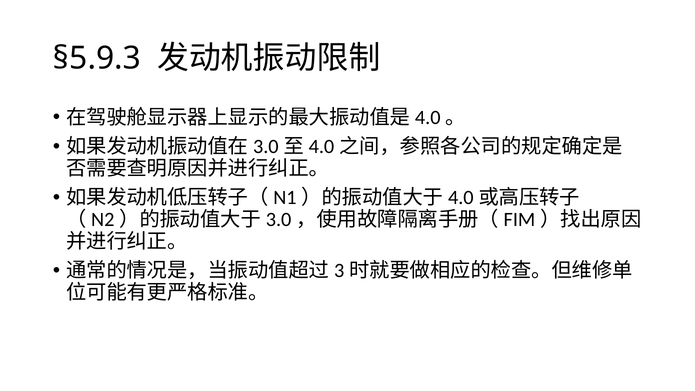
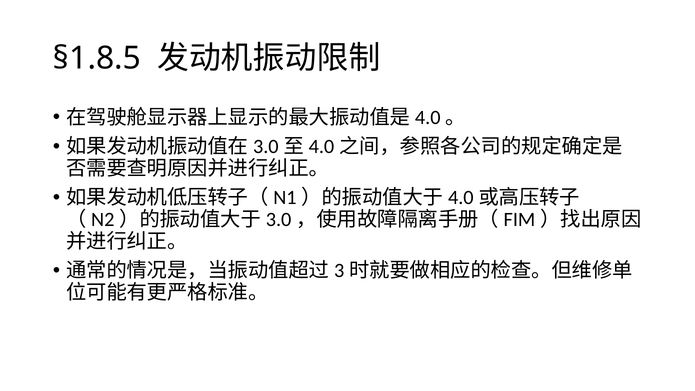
§5.9.3: §5.9.3 -> §1.8.5
